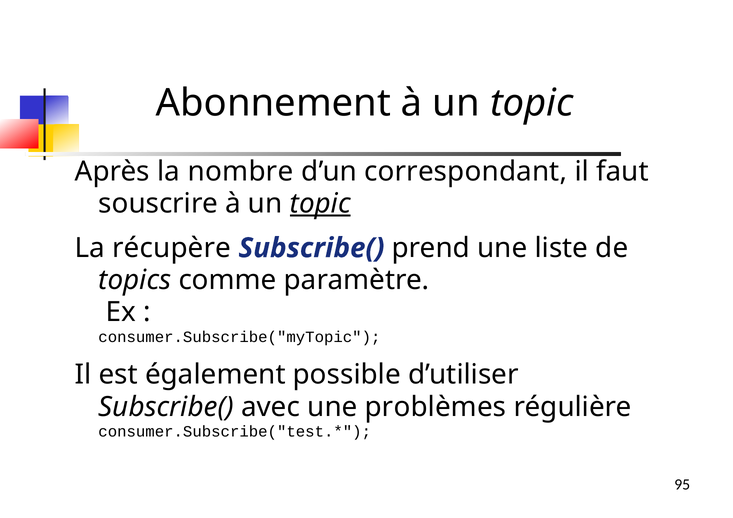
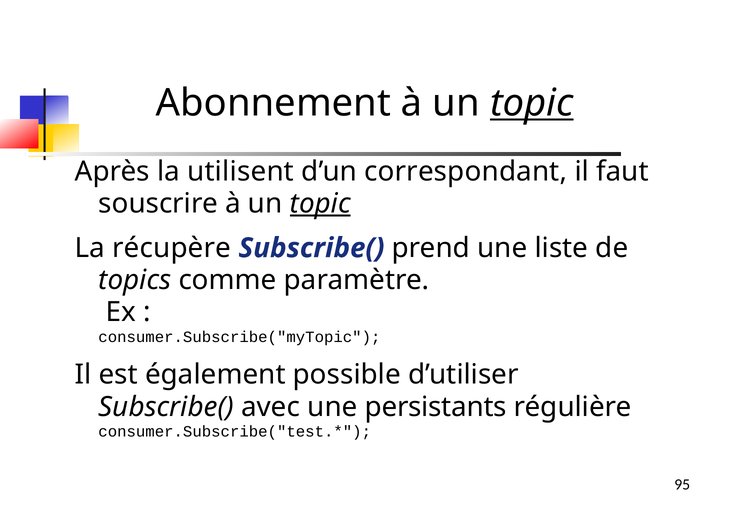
topic at (532, 103) underline: none -> present
nombre: nombre -> utilisent
problèmes: problèmes -> persistants
